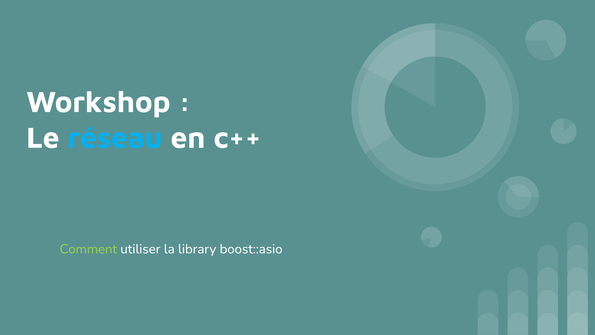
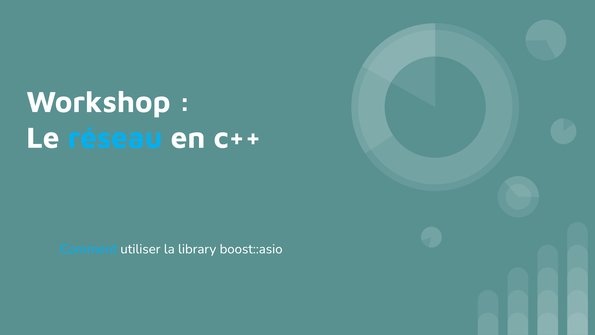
Comment colour: light green -> light blue
